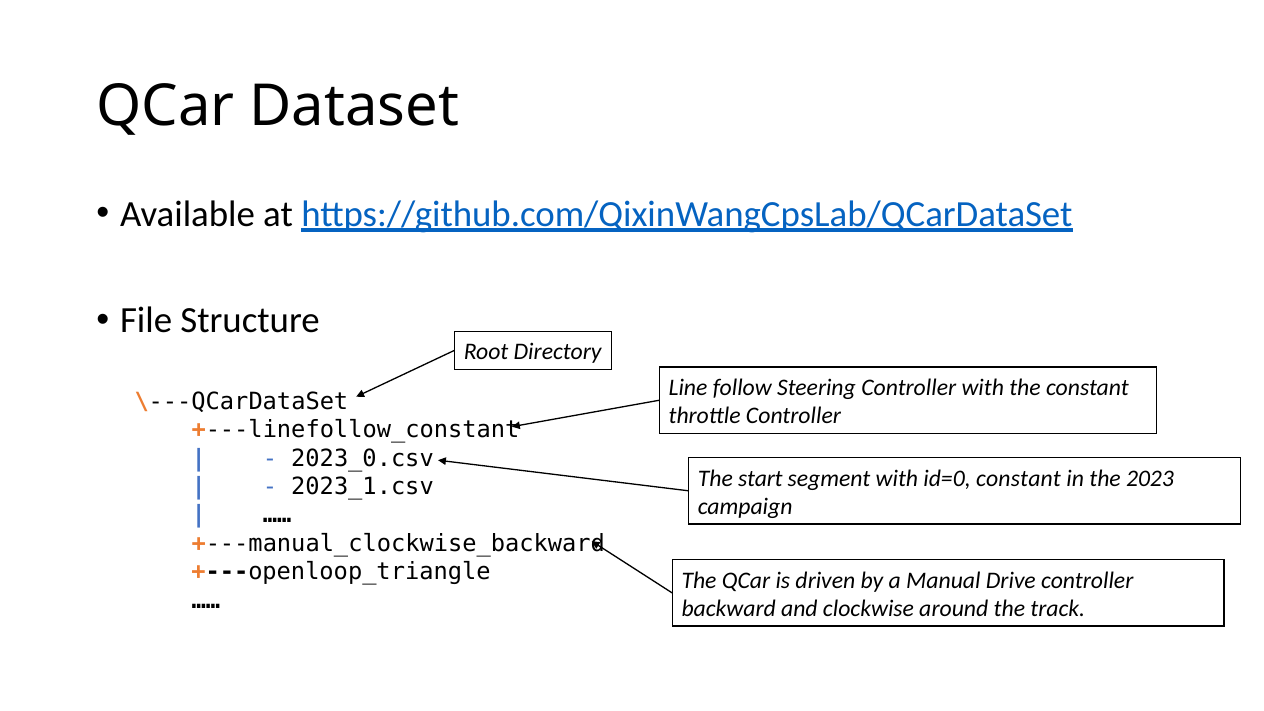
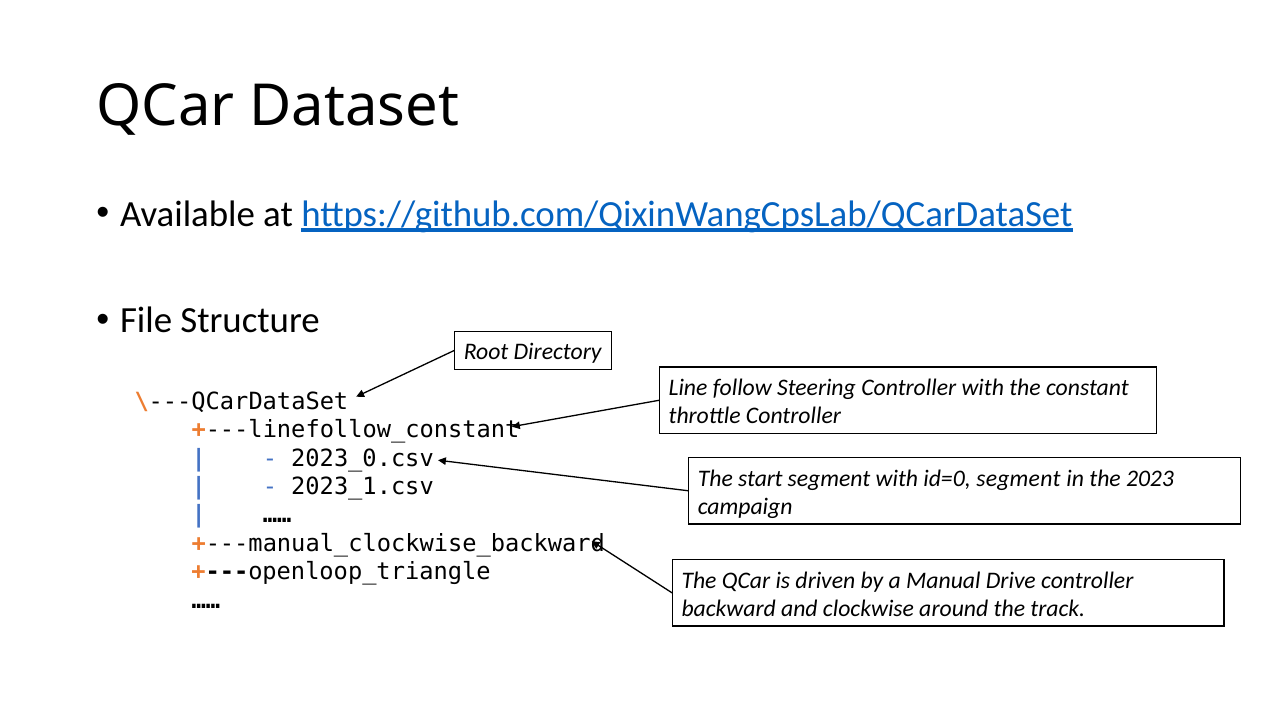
id=0 constant: constant -> segment
